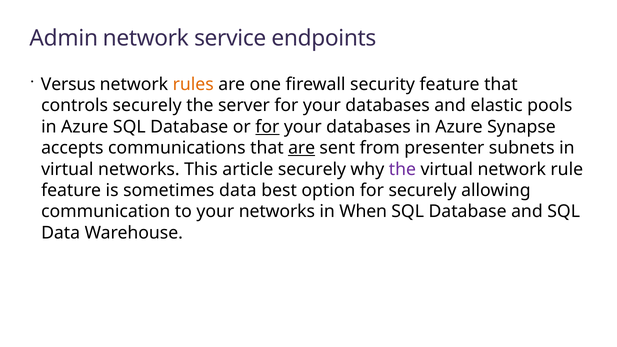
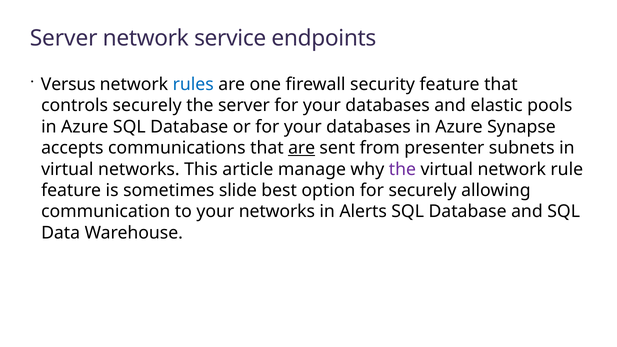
Admin at (64, 38): Admin -> Server
rules colour: orange -> blue
for at (267, 127) underline: present -> none
article securely: securely -> manage
sometimes data: data -> slide
When: When -> Alerts
